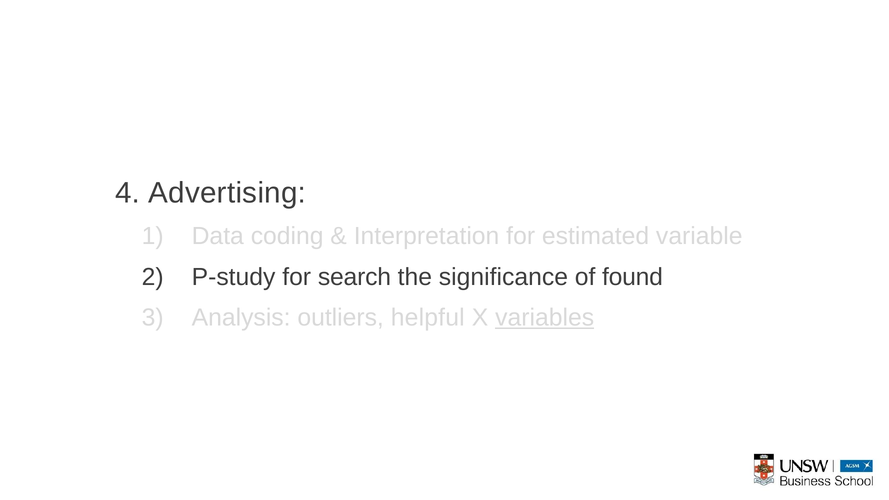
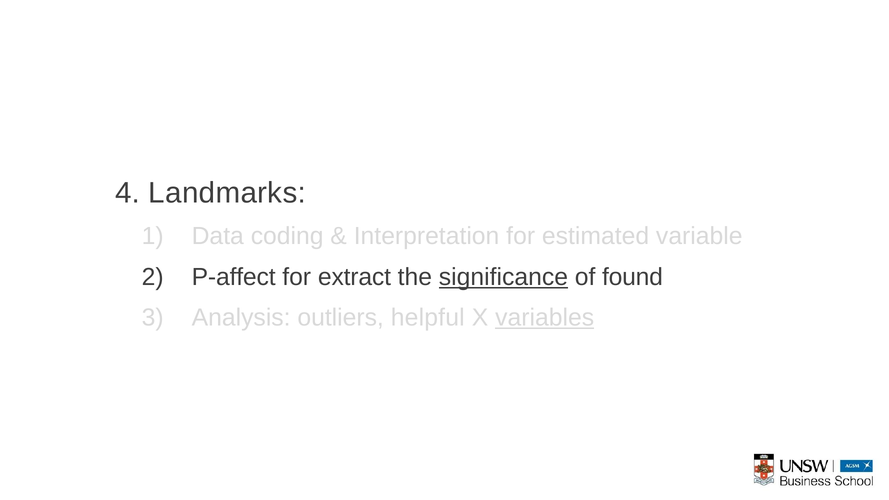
Advertising: Advertising -> Landmarks
P-study: P-study -> P-affect
search: search -> extract
significance underline: none -> present
